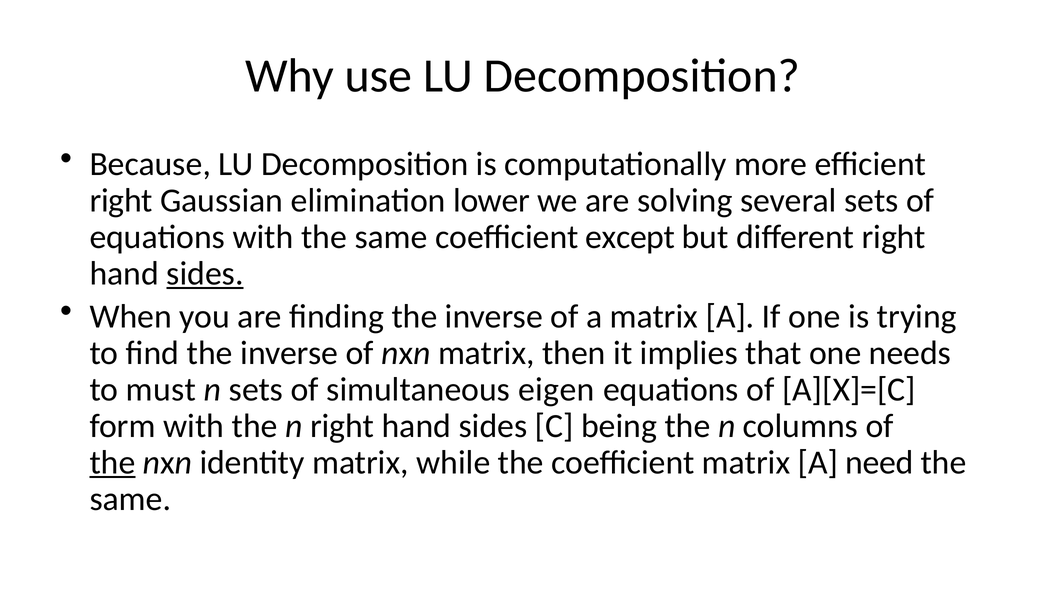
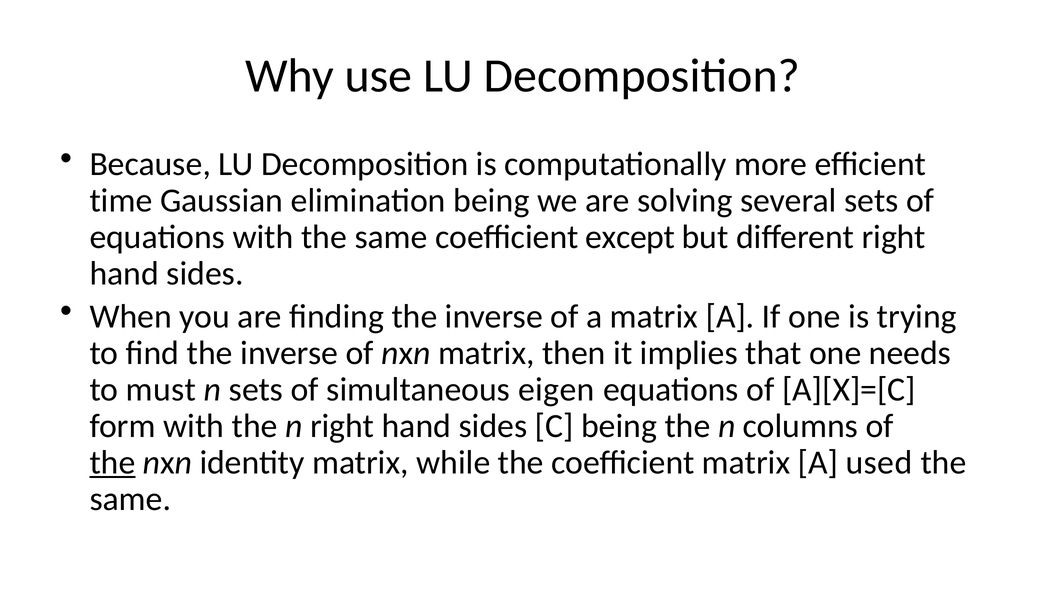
right at (121, 200): right -> time
elimination lower: lower -> being
sides at (205, 273) underline: present -> none
need: need -> used
